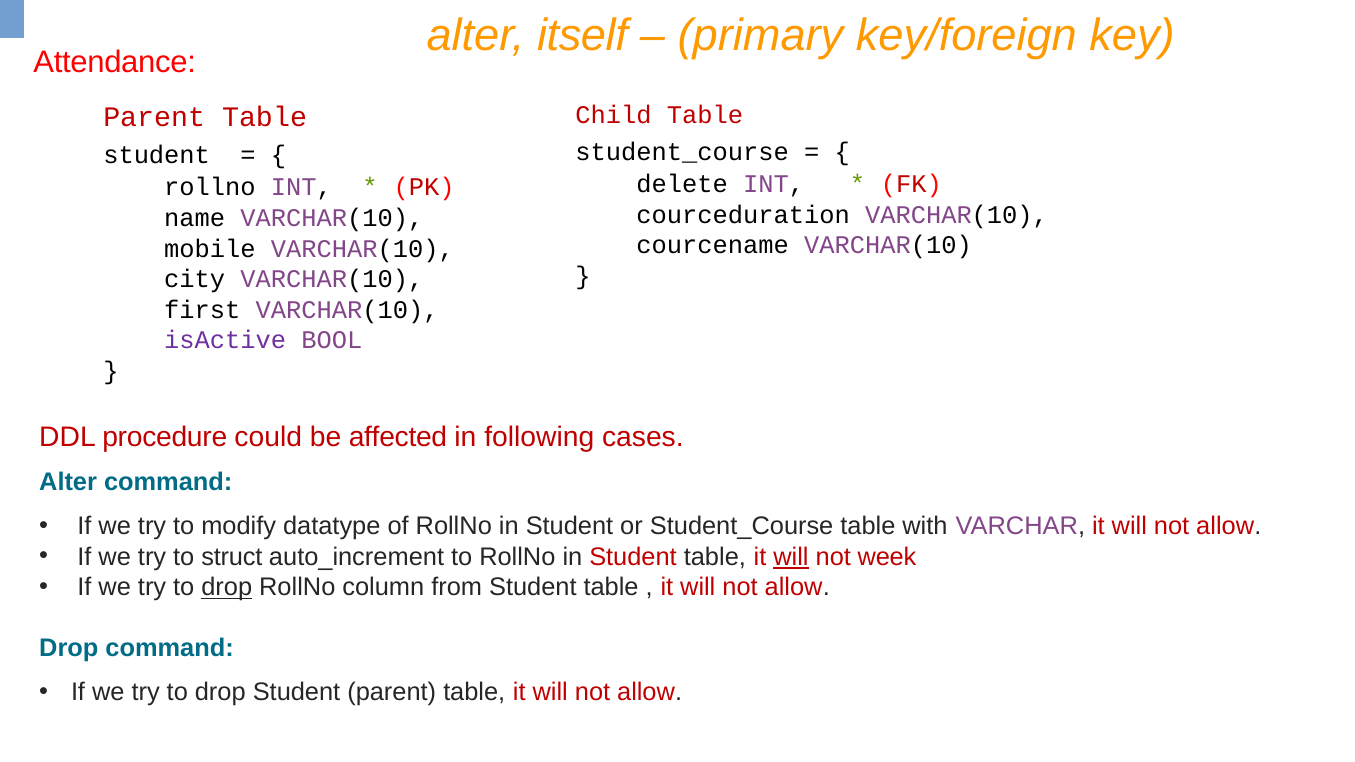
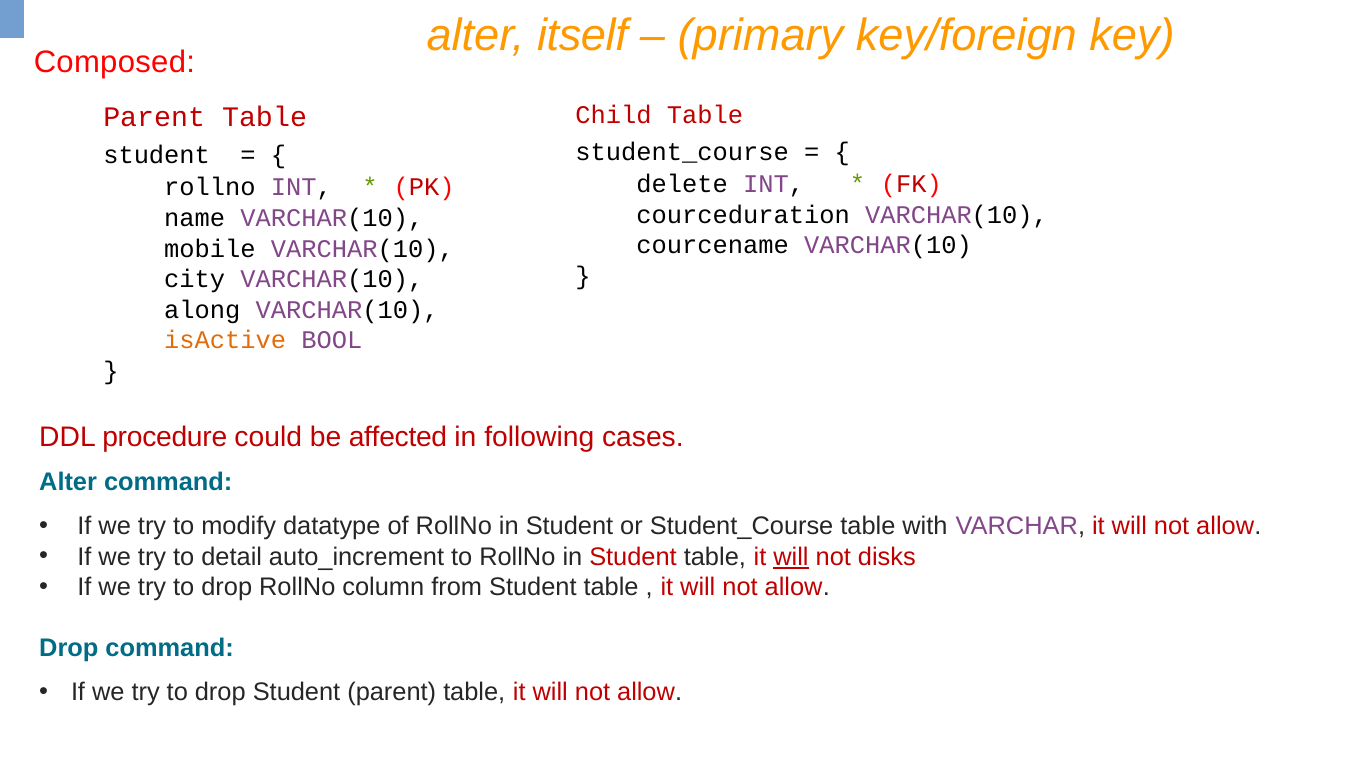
Attendance: Attendance -> Composed
first: first -> along
isActive colour: purple -> orange
struct: struct -> detail
week: week -> disks
drop at (227, 588) underline: present -> none
